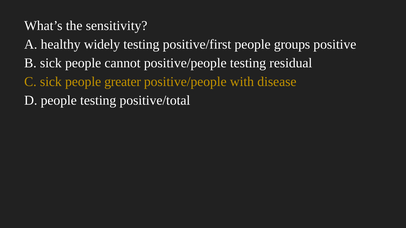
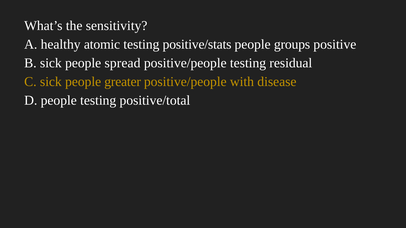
widely: widely -> atomic
positive/first: positive/first -> positive/stats
cannot: cannot -> spread
